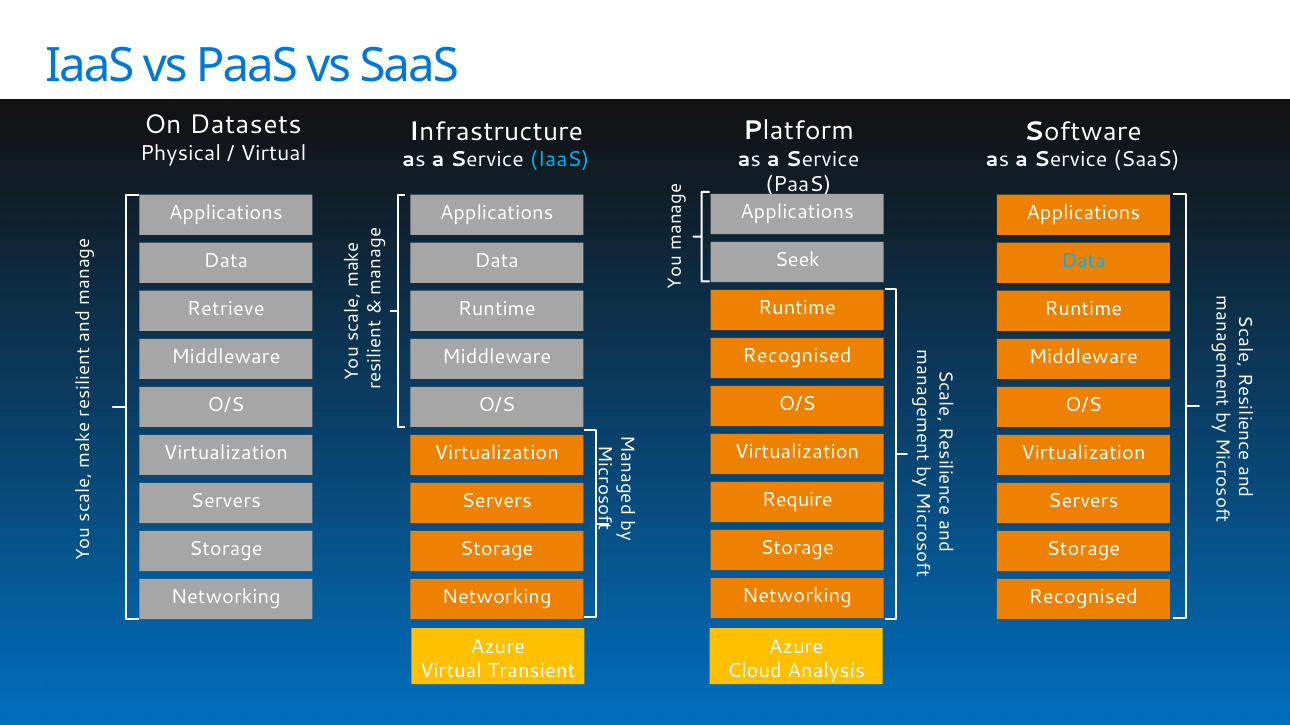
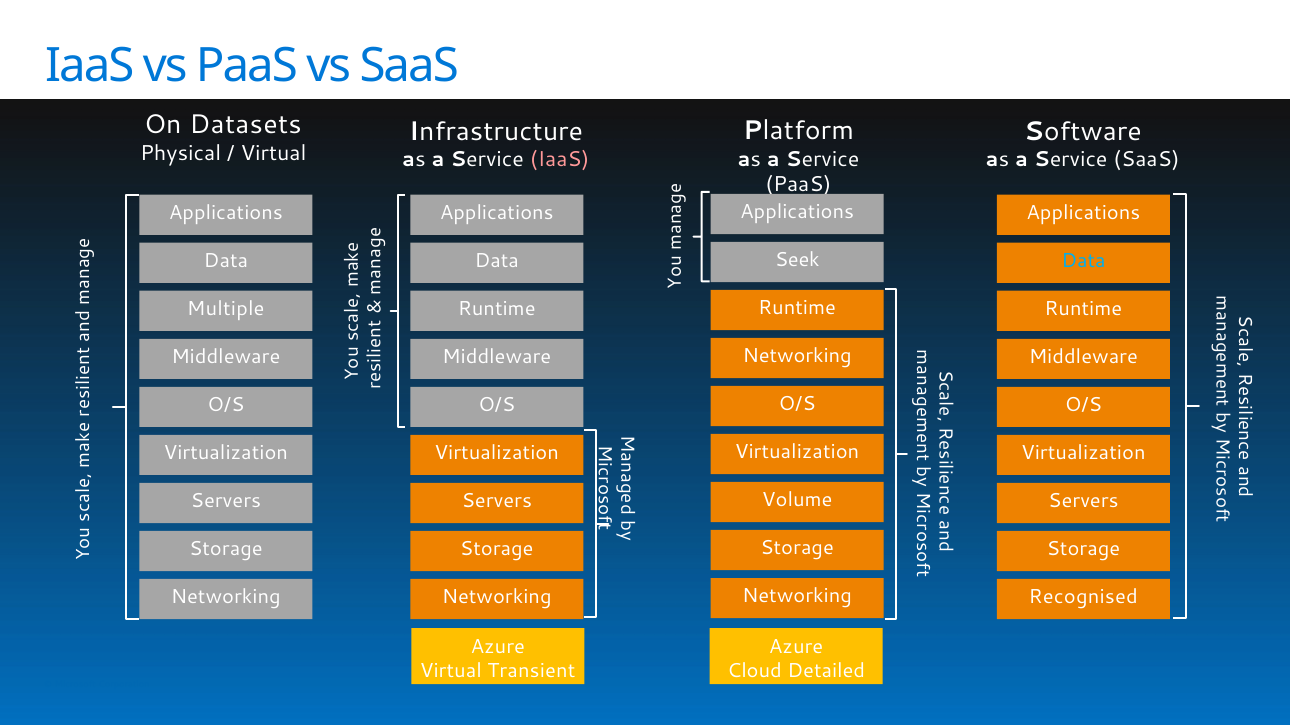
IaaS at (560, 160) colour: light blue -> pink
Retrieve: Retrieve -> Multiple
Recognised at (797, 356): Recognised -> Networking
Require: Require -> Volume
Analysis: Analysis -> Detailed
